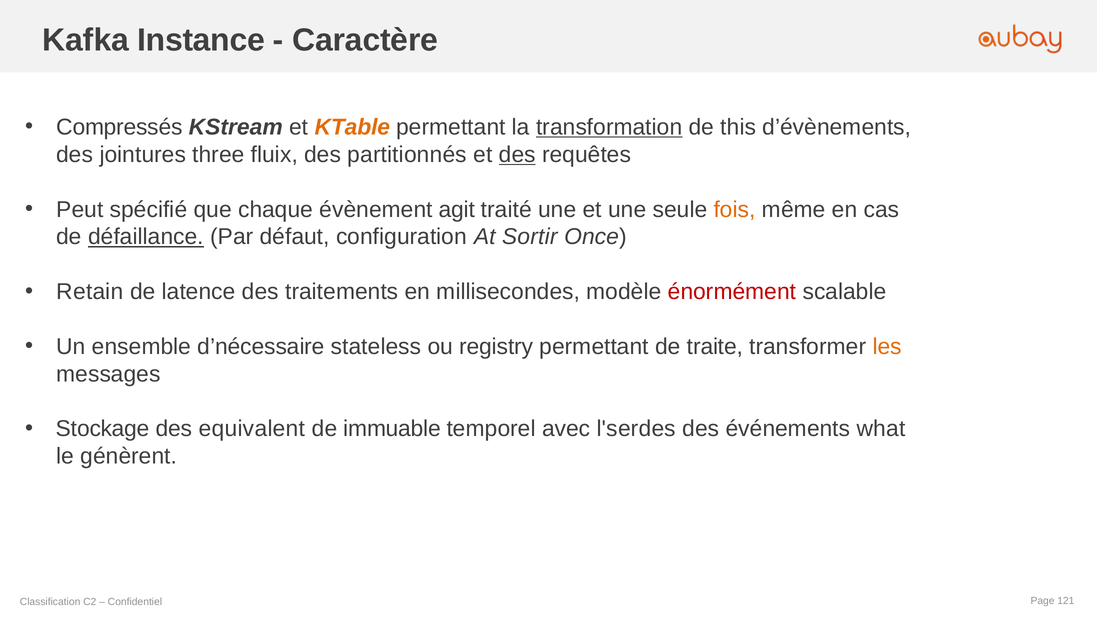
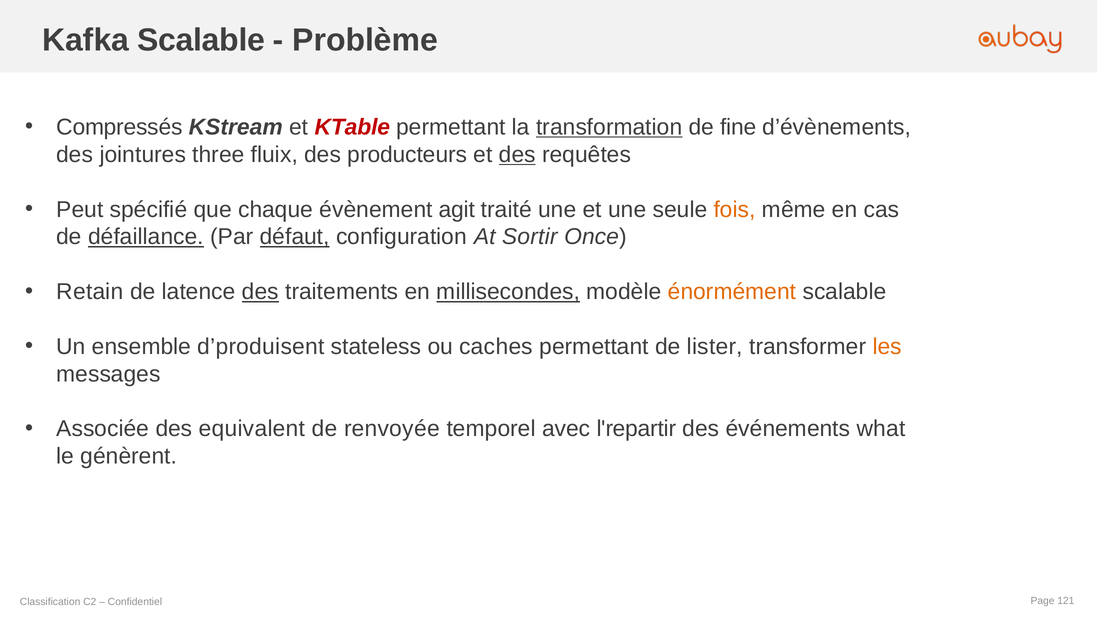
Kafka Instance: Instance -> Scalable
Caractère: Caractère -> Problème
KTable colour: orange -> red
this: this -> fine
partitionnés: partitionnés -> producteurs
défaut underline: none -> present
des at (260, 292) underline: none -> present
millisecondes underline: none -> present
énormément colour: red -> orange
d’nécessaire: d’nécessaire -> d’produisent
registry: registry -> caches
traite: traite -> lister
Stockage: Stockage -> Associée
immuable: immuable -> renvoyée
l'serdes: l'serdes -> l'repartir
